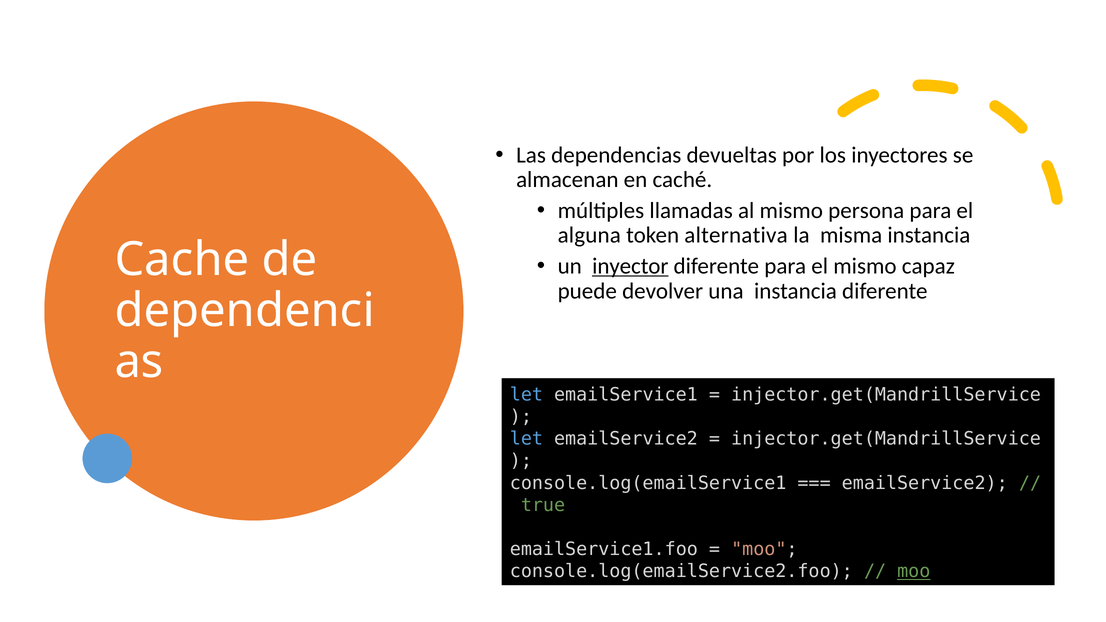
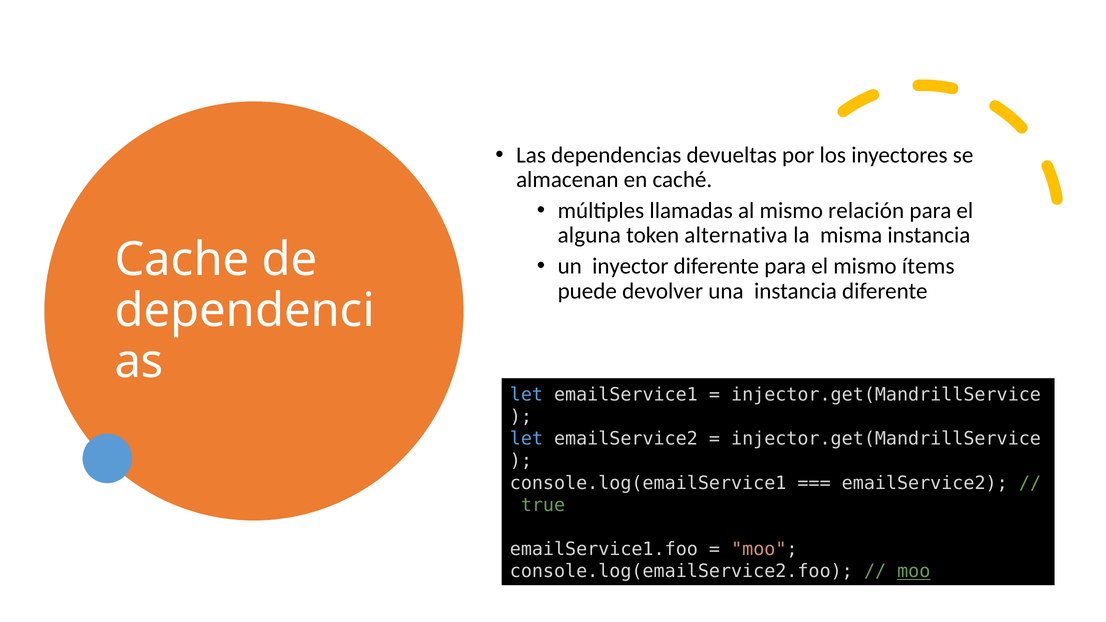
persona: persona -> relación
inyector underline: present -> none
capaz: capaz -> ítems
